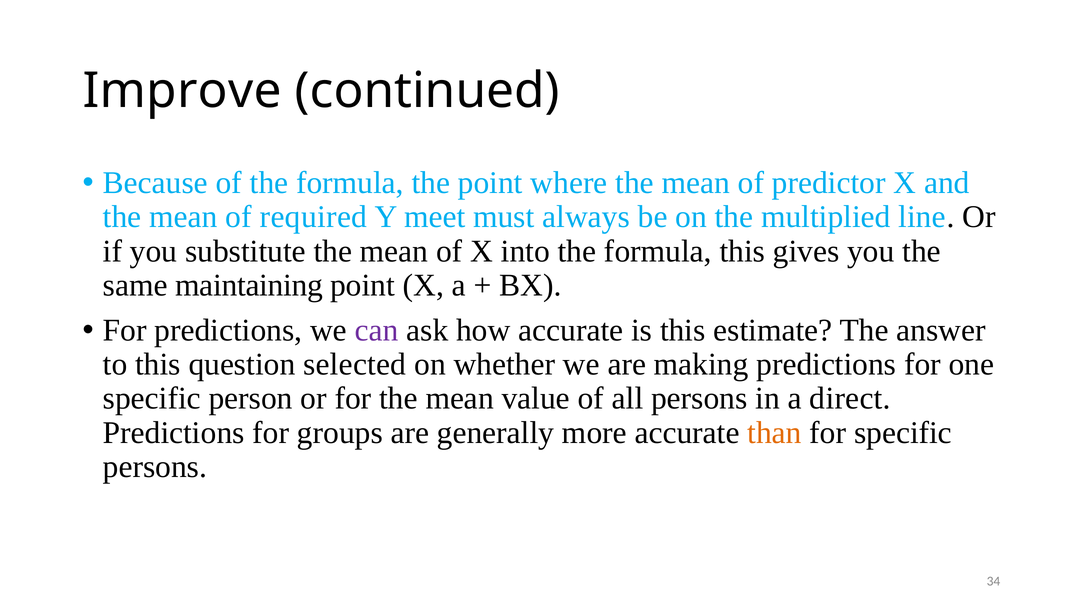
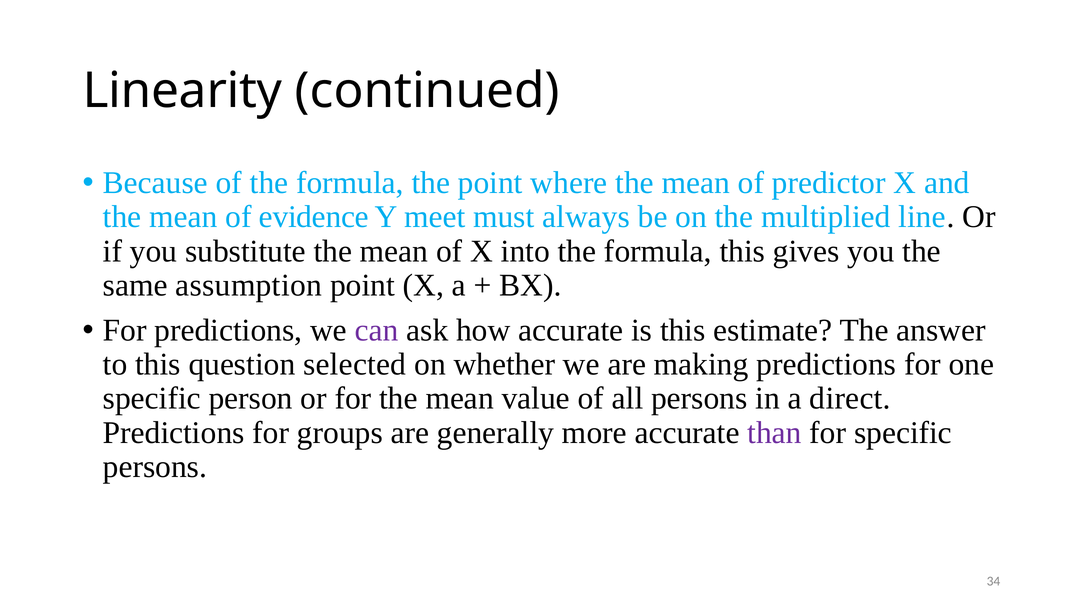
Improve: Improve -> Linearity
required: required -> evidence
maintaining: maintaining -> assumption
than colour: orange -> purple
